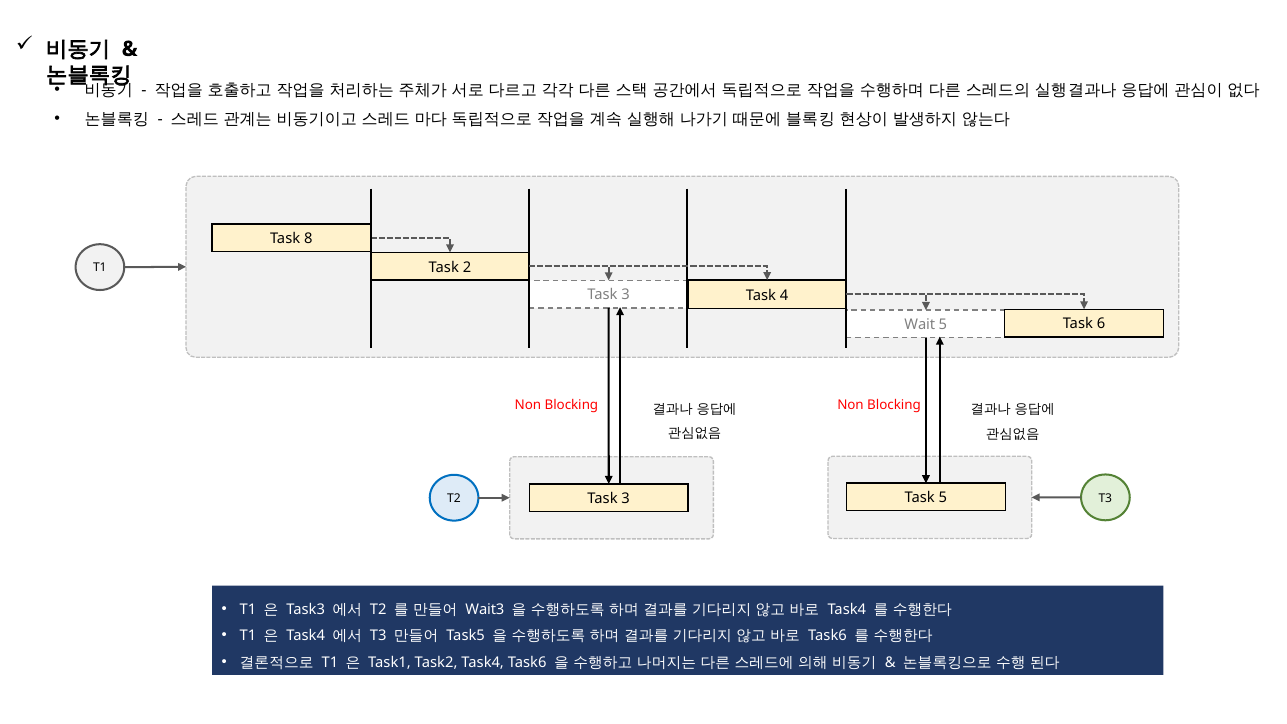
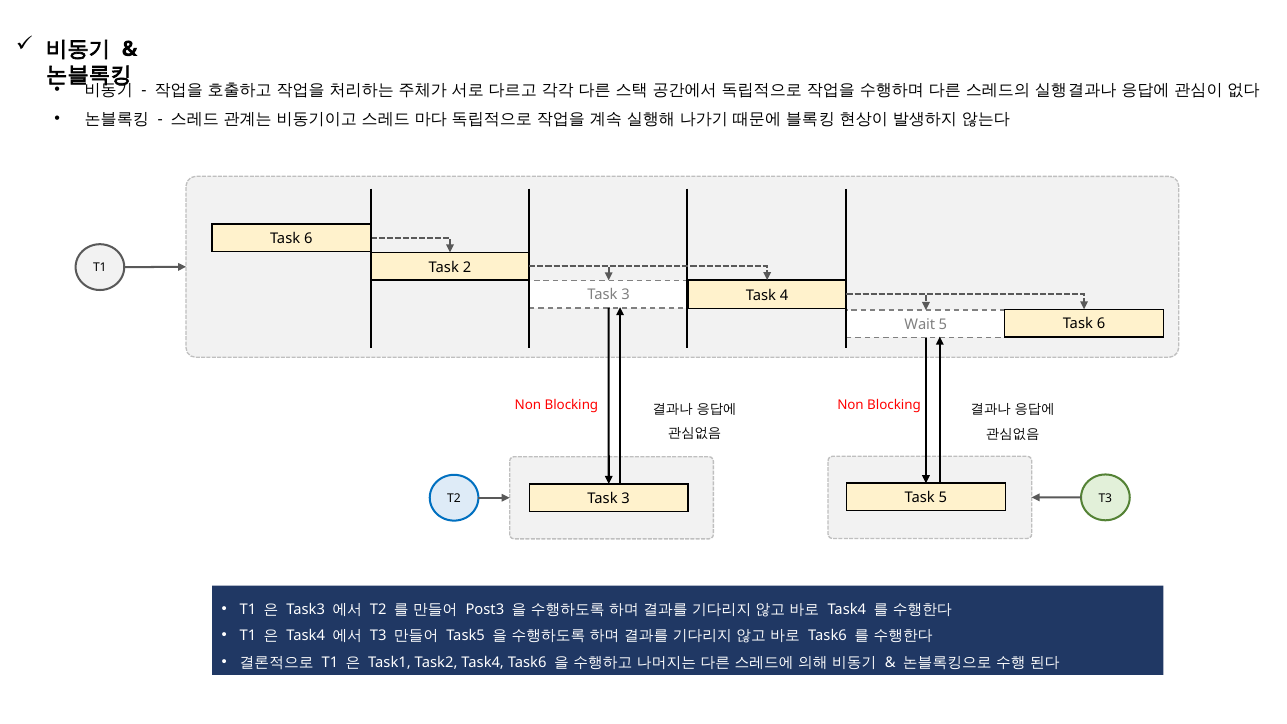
8 at (308, 239): 8 -> 6
Wait3: Wait3 -> Post3
